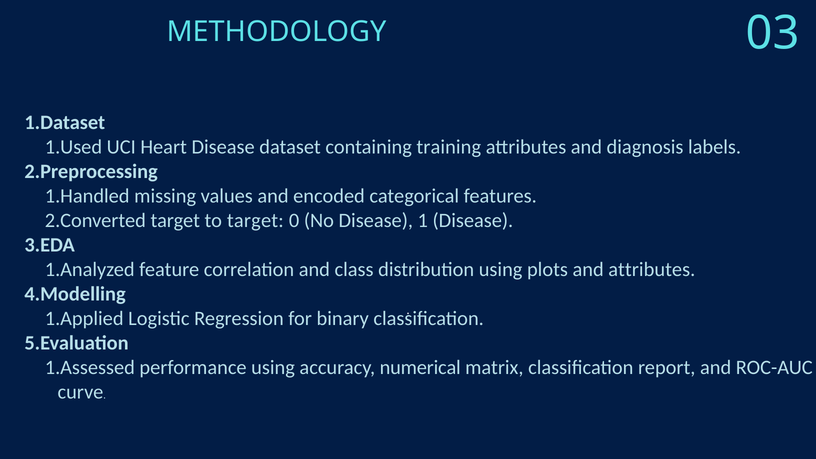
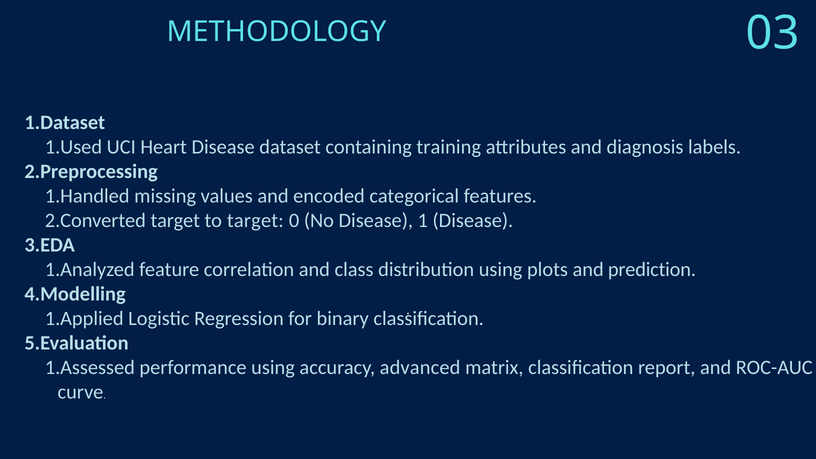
and attributes: attributes -> prediction
numerical: numerical -> advanced
